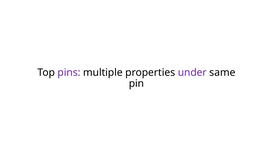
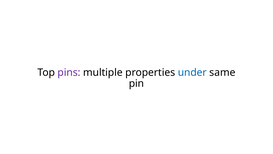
under colour: purple -> blue
